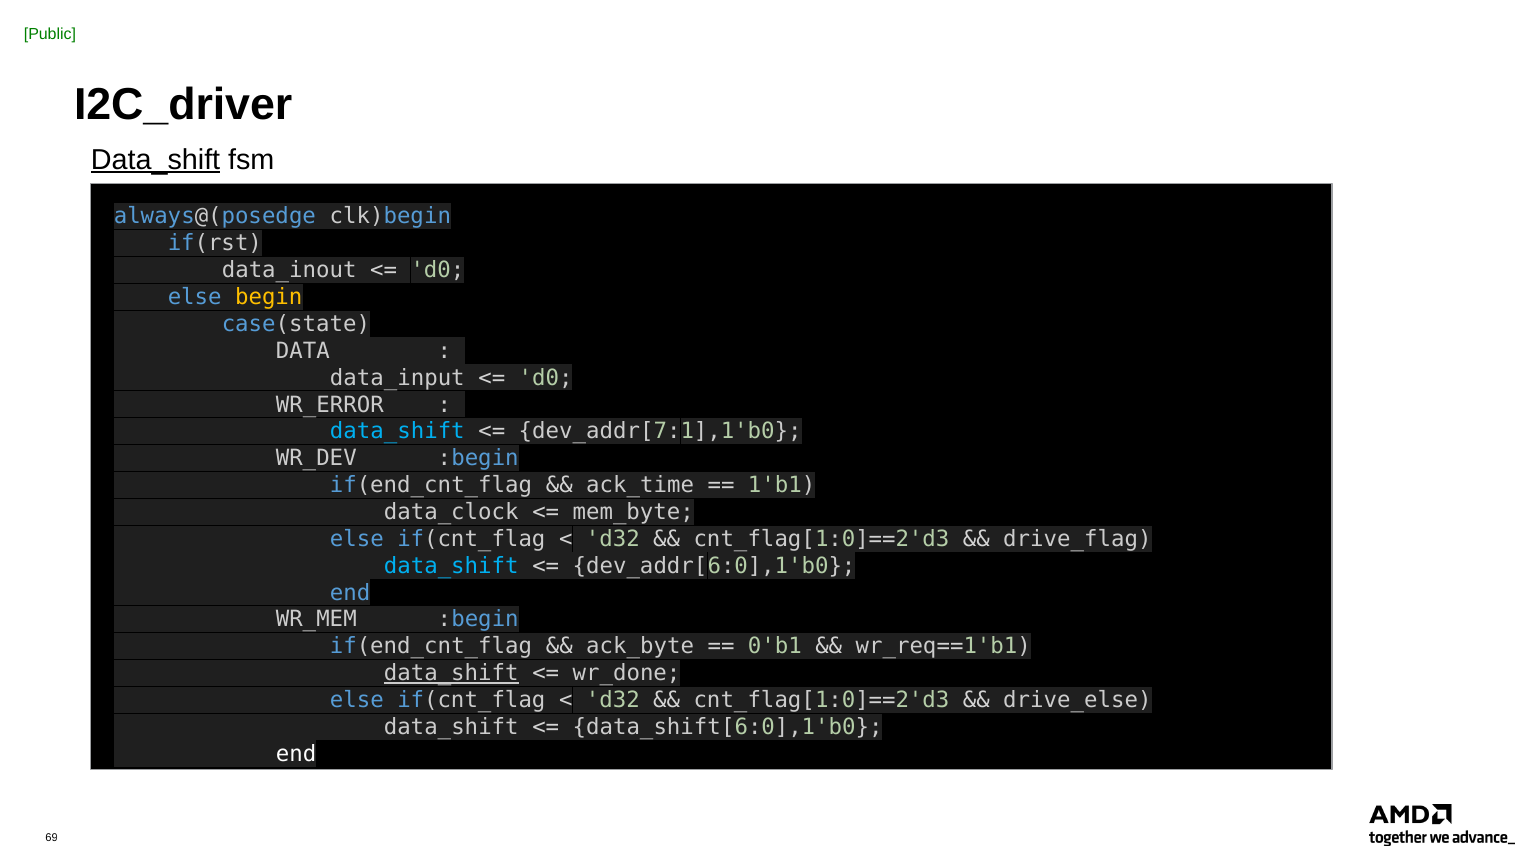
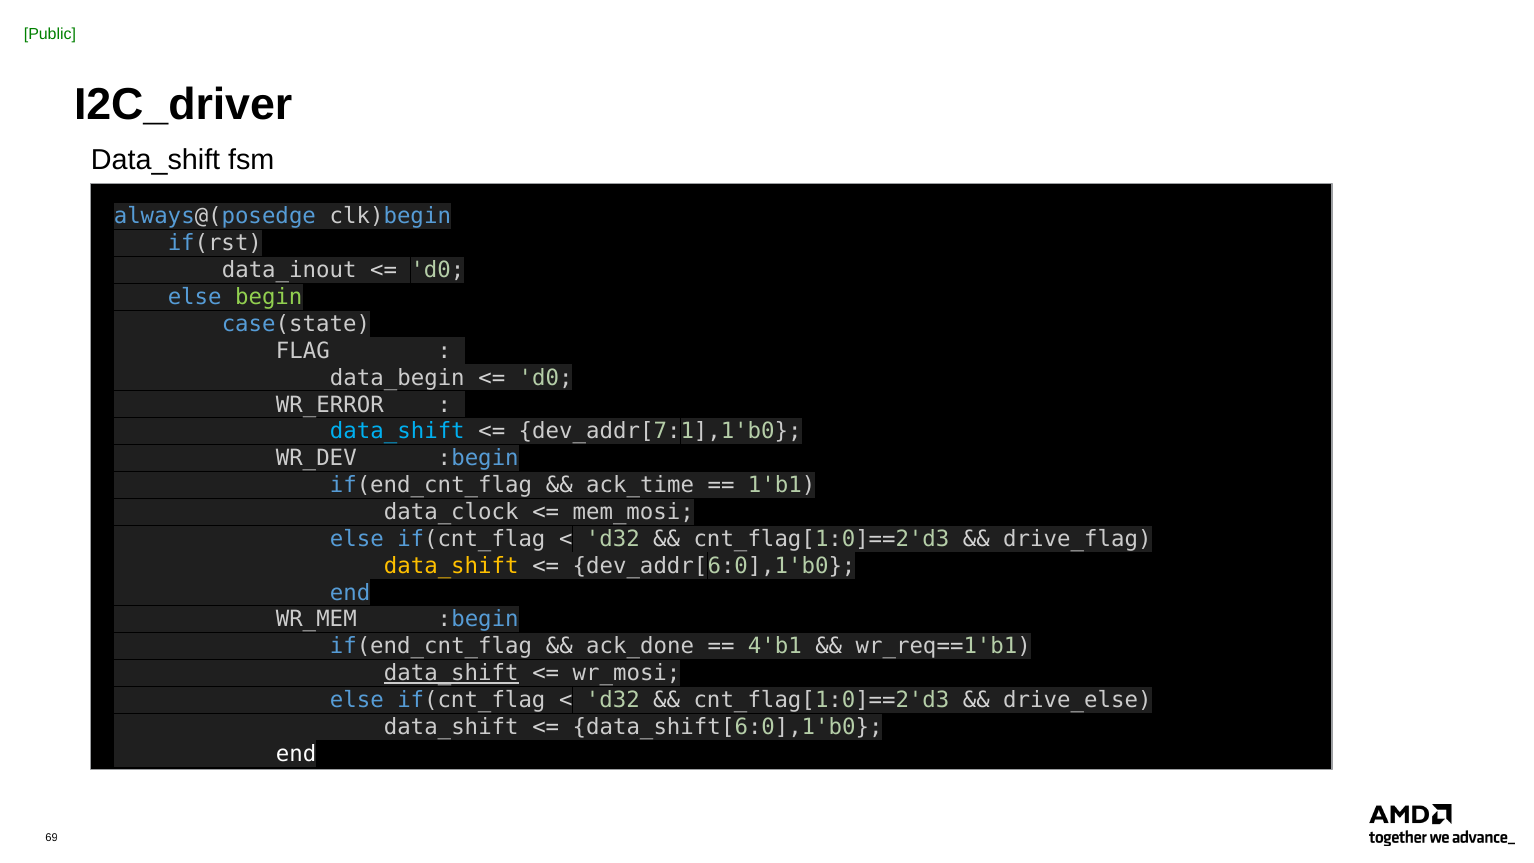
Data_shift at (156, 160) underline: present -> none
begin colour: yellow -> light green
DATA: DATA -> FLAG
data_input: data_input -> data_begin
mem_byte: mem_byte -> mem_mosi
data_shift at (451, 566) colour: light blue -> yellow
ack_byte: ack_byte -> ack_done
0'b1: 0'b1 -> 4'b1
wr_done: wr_done -> wr_mosi
